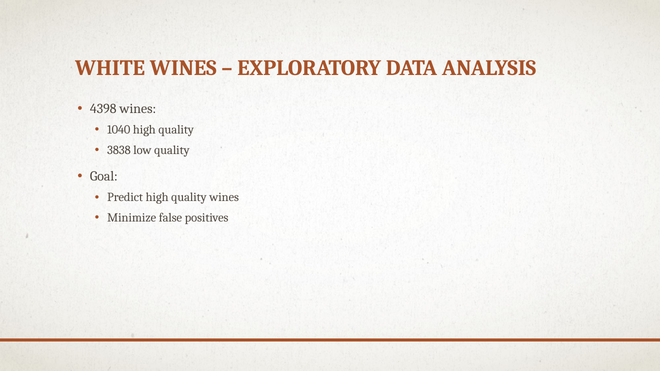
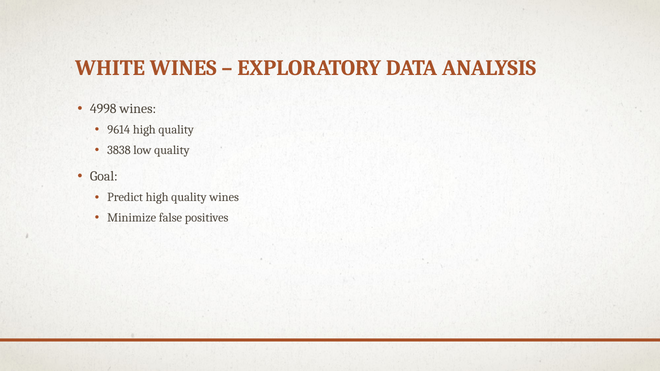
4398: 4398 -> 4998
1040: 1040 -> 9614
